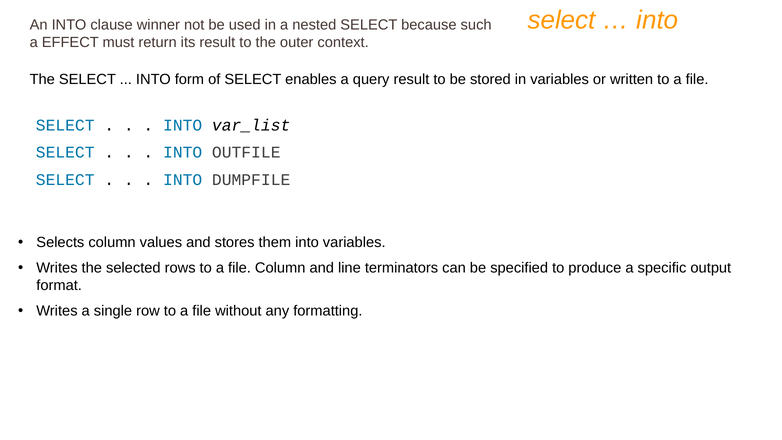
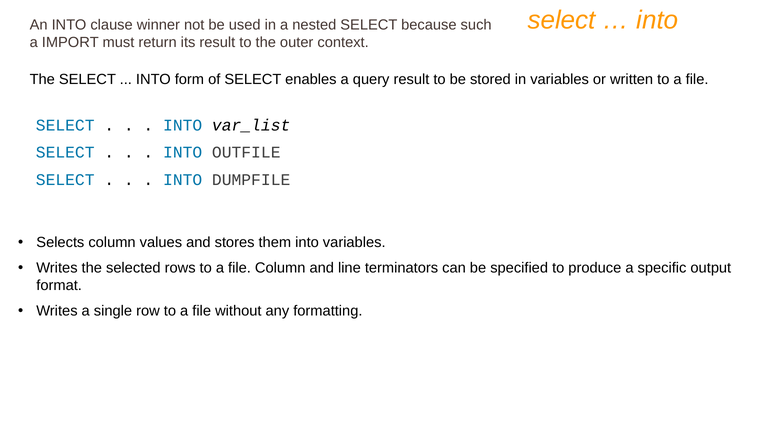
EFFECT: EFFECT -> IMPORT
